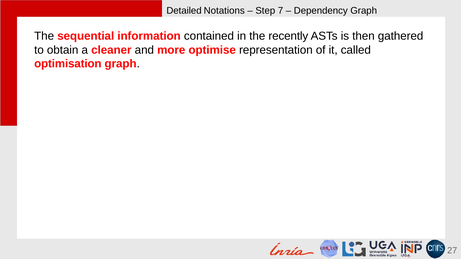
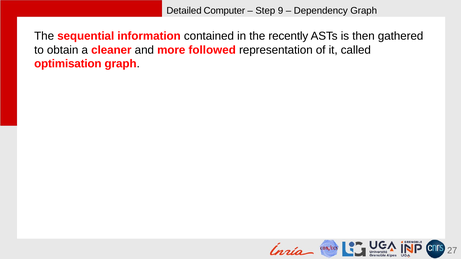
Notations: Notations -> Computer
7: 7 -> 9
optimise: optimise -> followed
